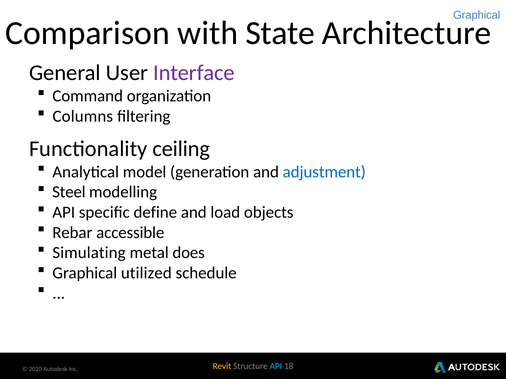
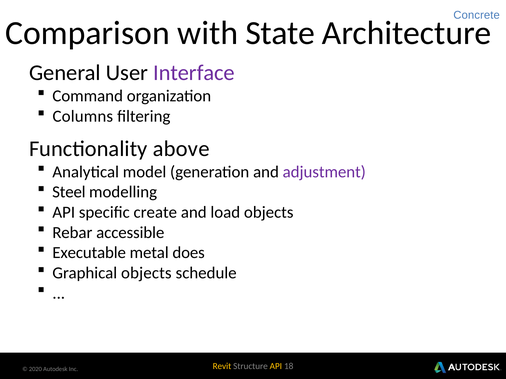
Graphical at (477, 15): Graphical -> Concrete
ceiling: ceiling -> above
adjustment colour: blue -> purple
define: define -> create
Simulating: Simulating -> Executable
Graphical utilized: utilized -> objects
API at (276, 367) colour: light blue -> yellow
